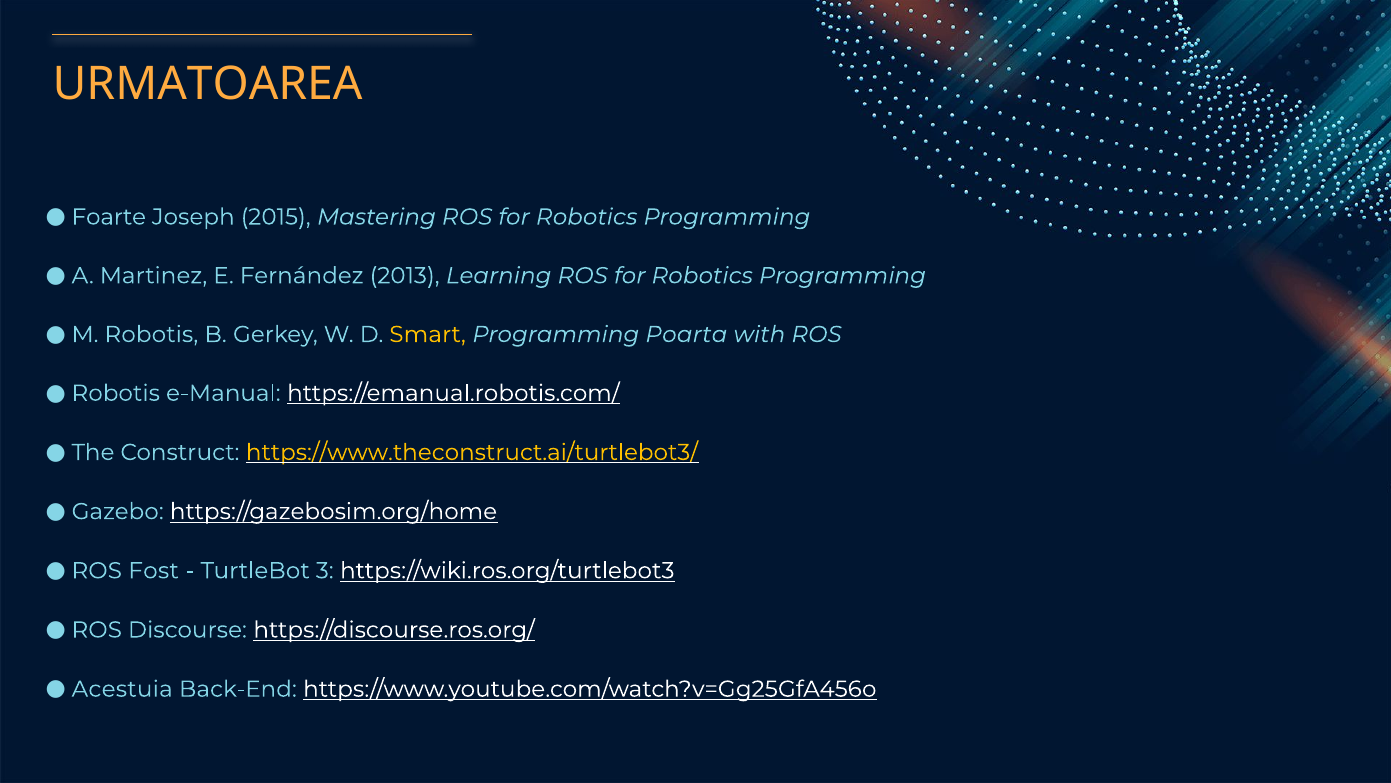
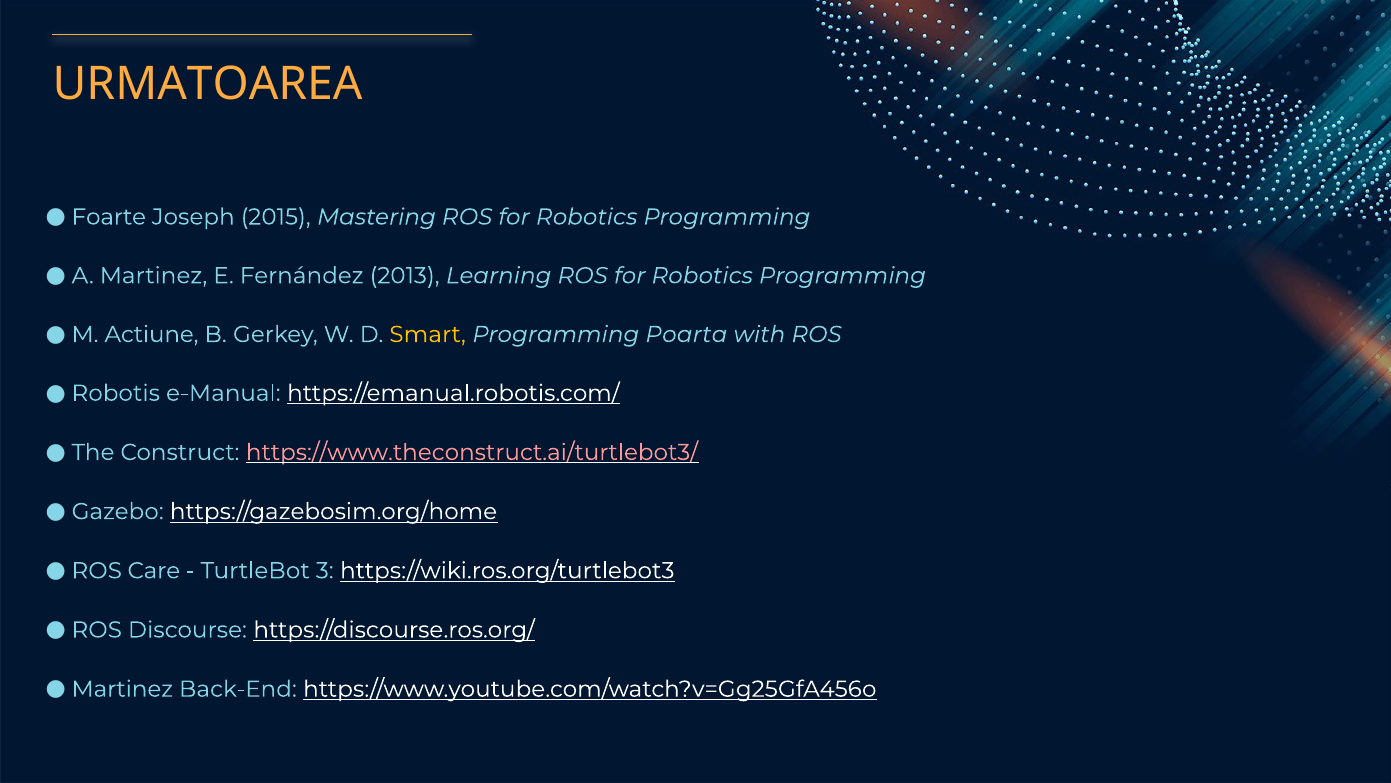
M Robotis: Robotis -> Actiune
https://www.theconstruct.ai/turtlebot3/ colour: yellow -> pink
Fost: Fost -> Care
Acestuia at (122, 689): Acestuia -> Martinez
